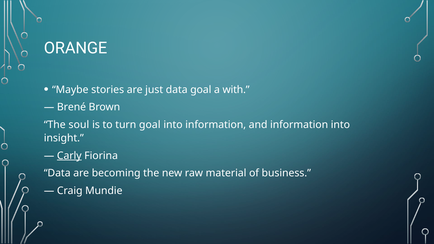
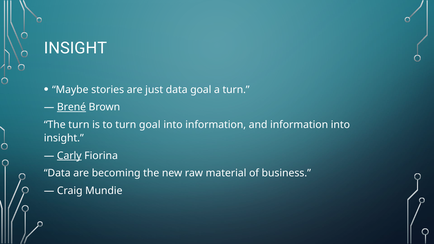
ORANGE at (76, 48): ORANGE -> INSIGHT
a with: with -> turn
Brené underline: none -> present
The soul: soul -> turn
